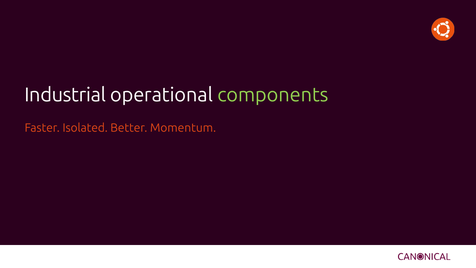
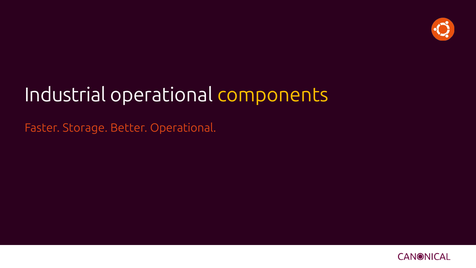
components colour: light green -> yellow
Isolated: Isolated -> Storage
Better Momentum: Momentum -> Operational
